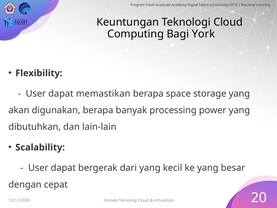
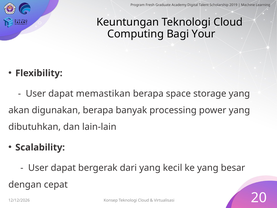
York: York -> Your
